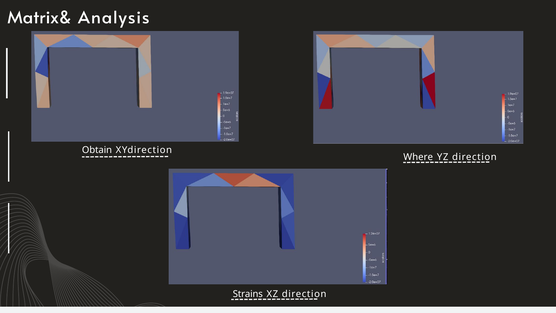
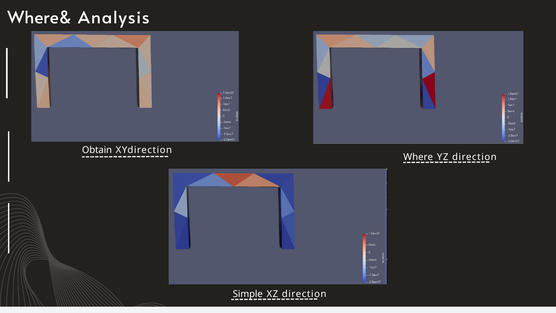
Matrix&: Matrix& -> Where&
Strains: Strains -> Simple
